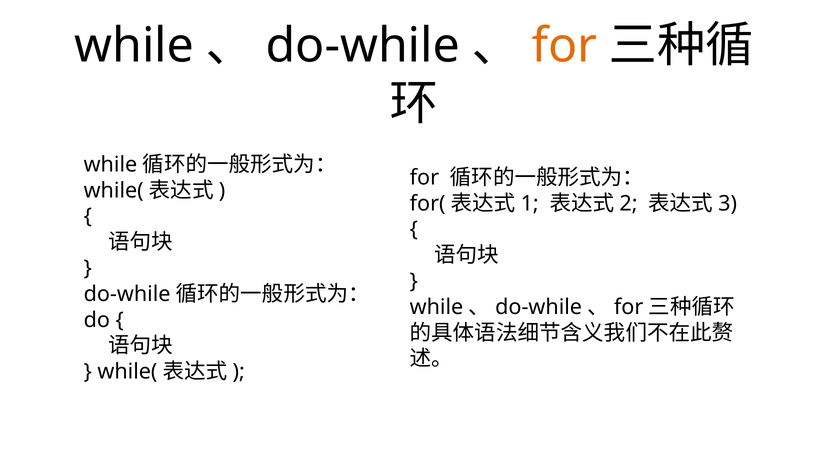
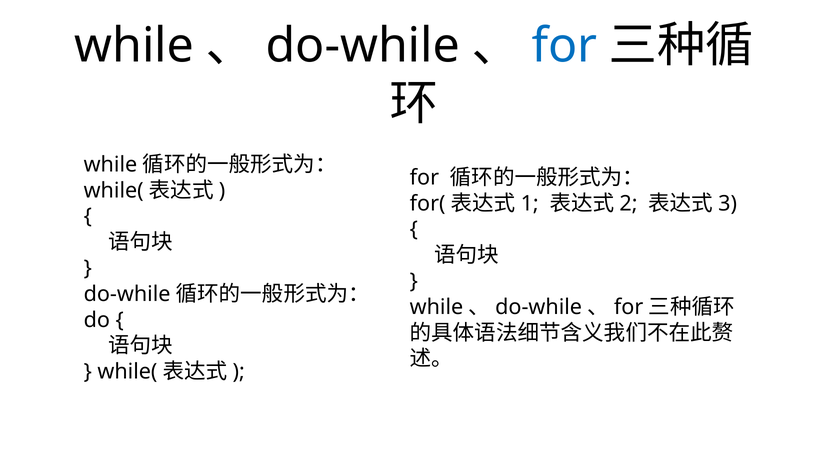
for at (564, 46) colour: orange -> blue
